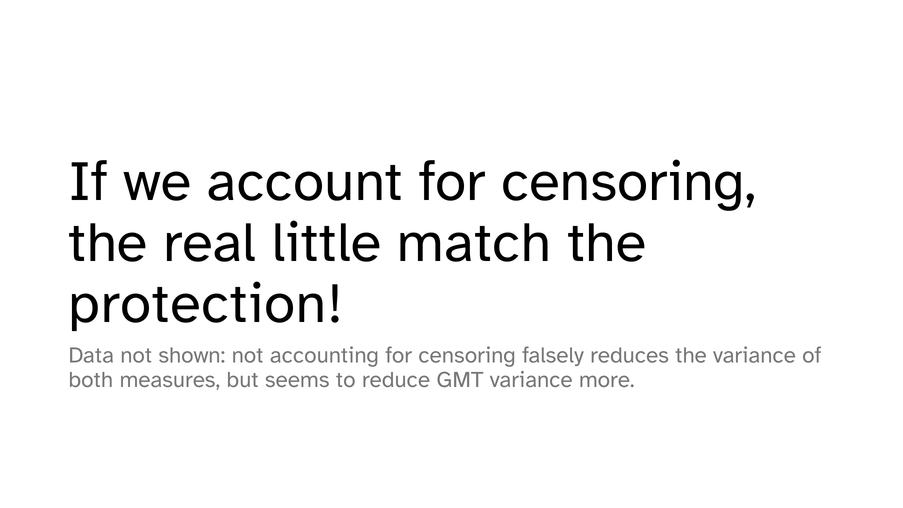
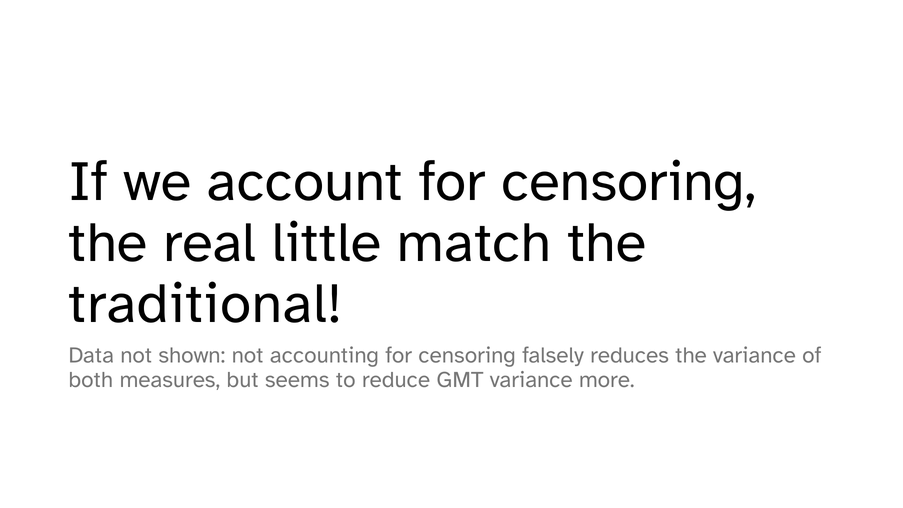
protection: protection -> traditional
